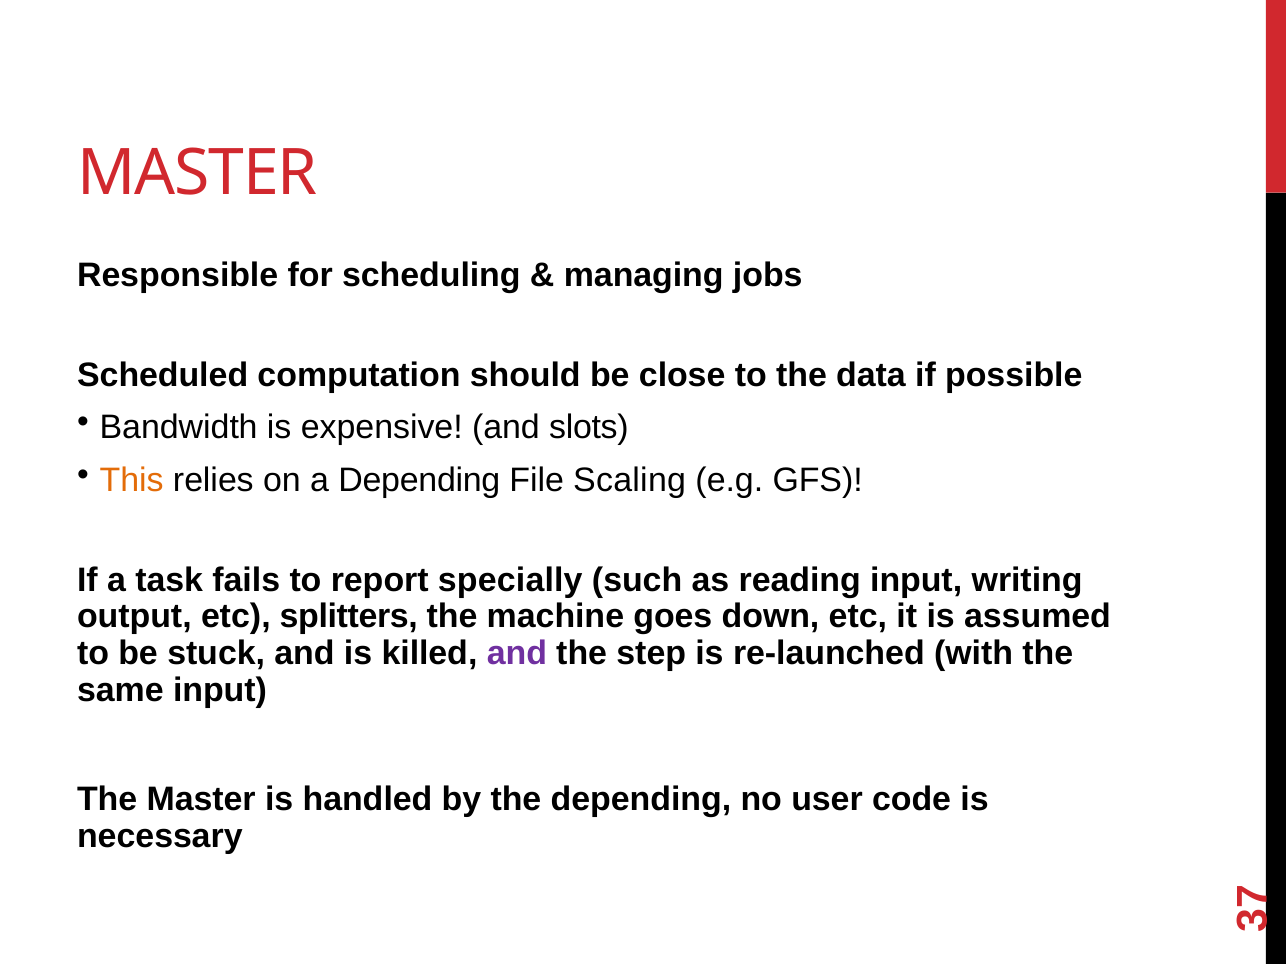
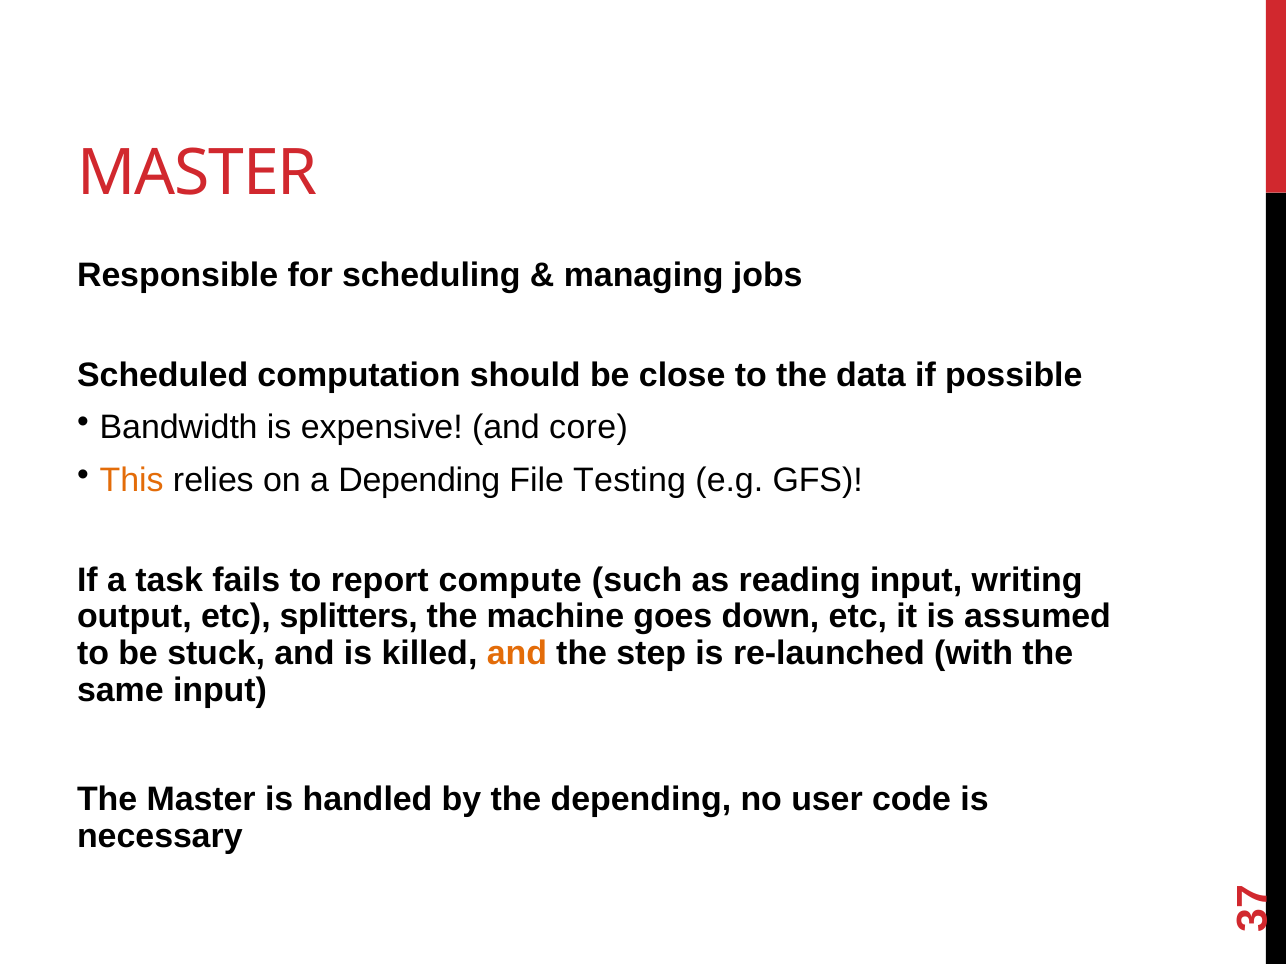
slots: slots -> core
Scaling: Scaling -> Testing
specially: specially -> compute
and at (517, 654) colour: purple -> orange
